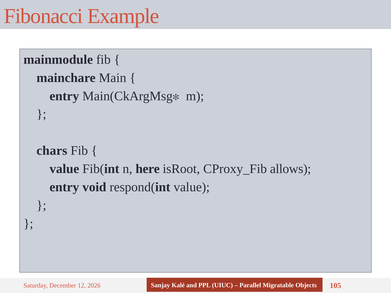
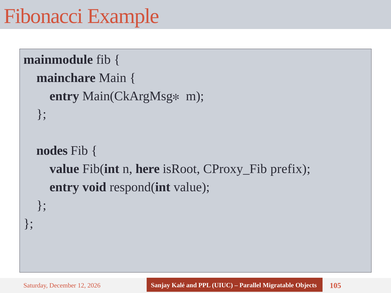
chars: chars -> nodes
allows: allows -> prefix
